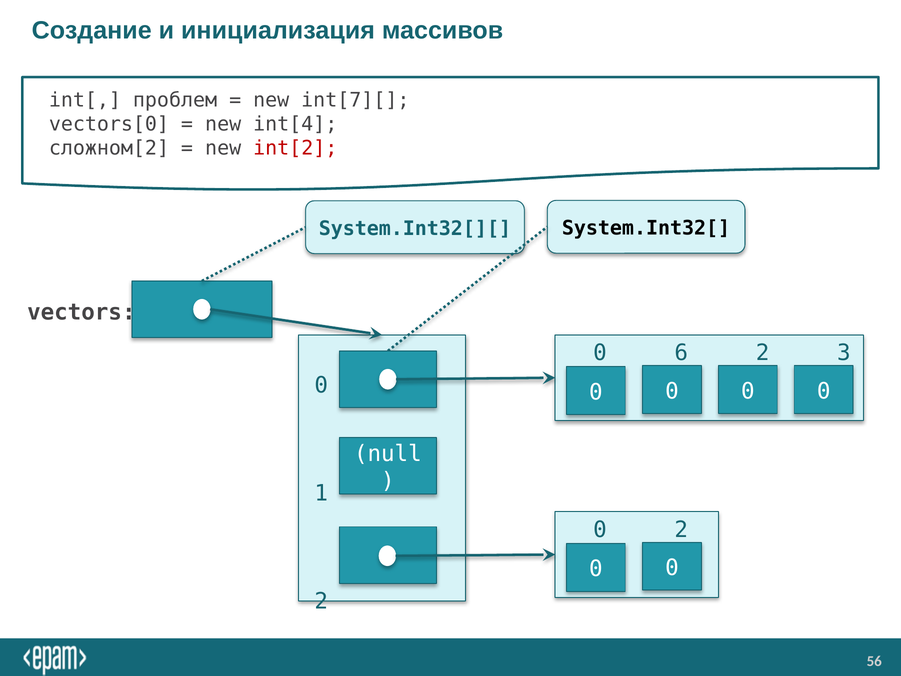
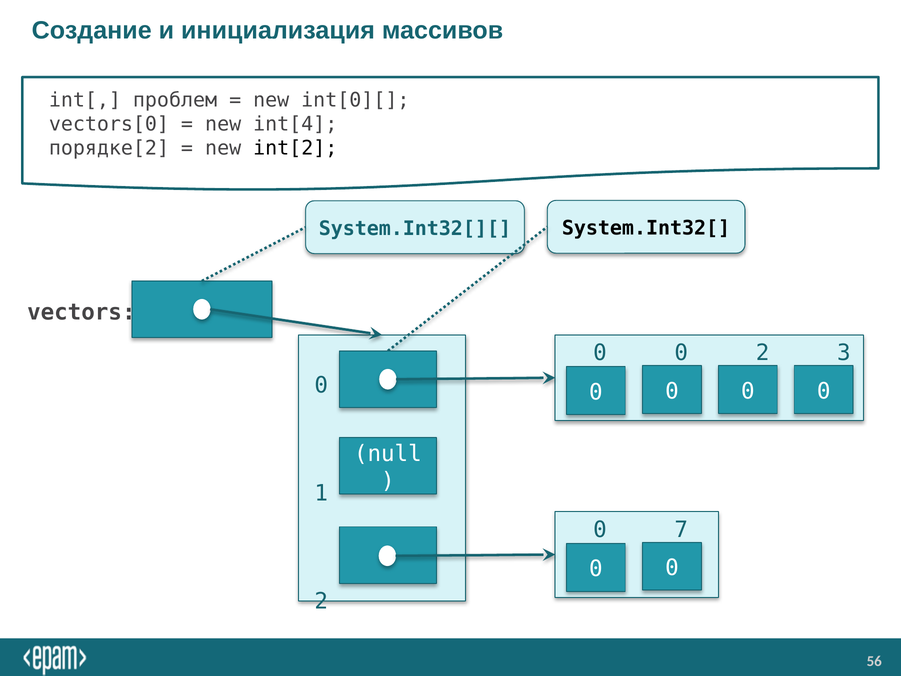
int[7][: int[7][ -> int[0][
сложном[2: сложном[2 -> порядке[2
int[2 colour: red -> black
6 at (681, 353): 6 -> 0
0 2: 2 -> 7
